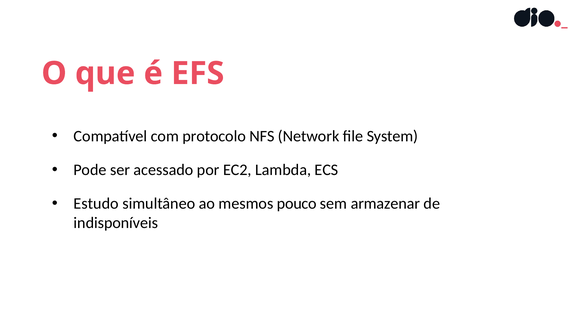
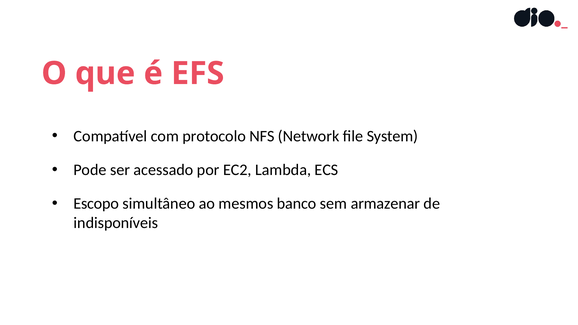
Estudo: Estudo -> Escopo
pouco: pouco -> banco
